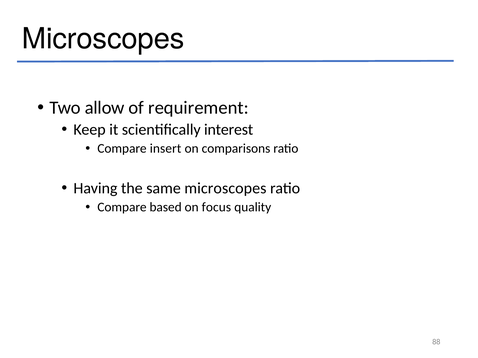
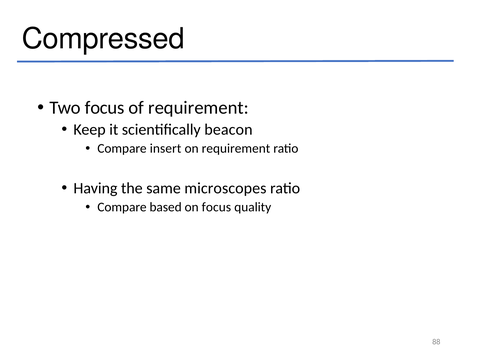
Microscopes at (103, 39): Microscopes -> Compressed
Two allow: allow -> focus
interest: interest -> beacon
on comparisons: comparisons -> requirement
